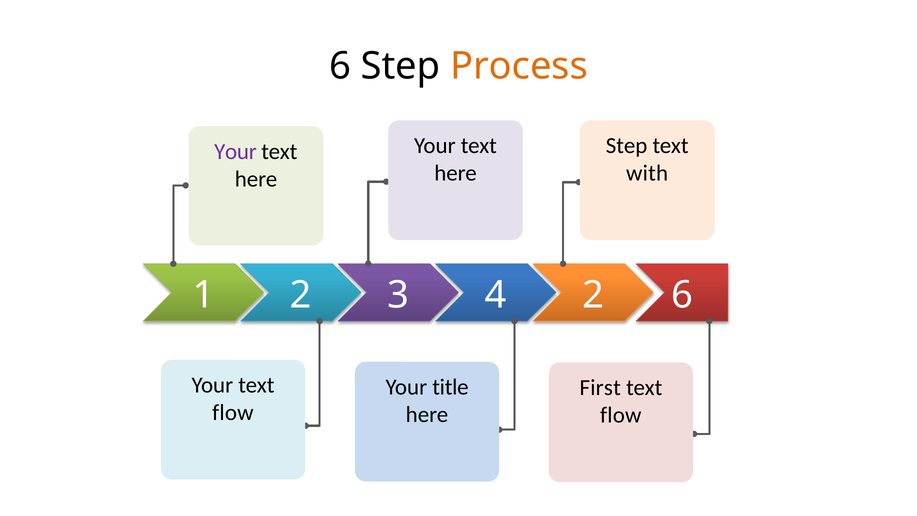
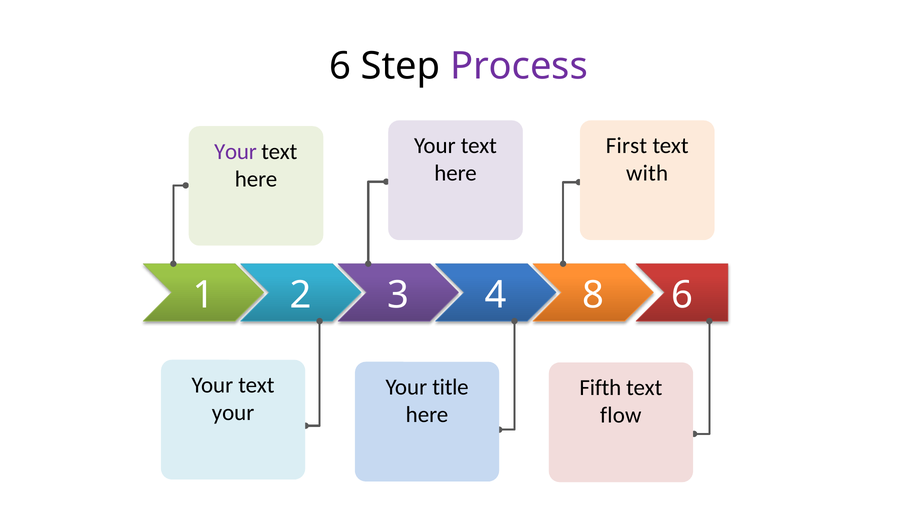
Process colour: orange -> purple
Step at (627, 146): Step -> First
4 2: 2 -> 8
First: First -> Fifth
flow at (233, 413): flow -> your
